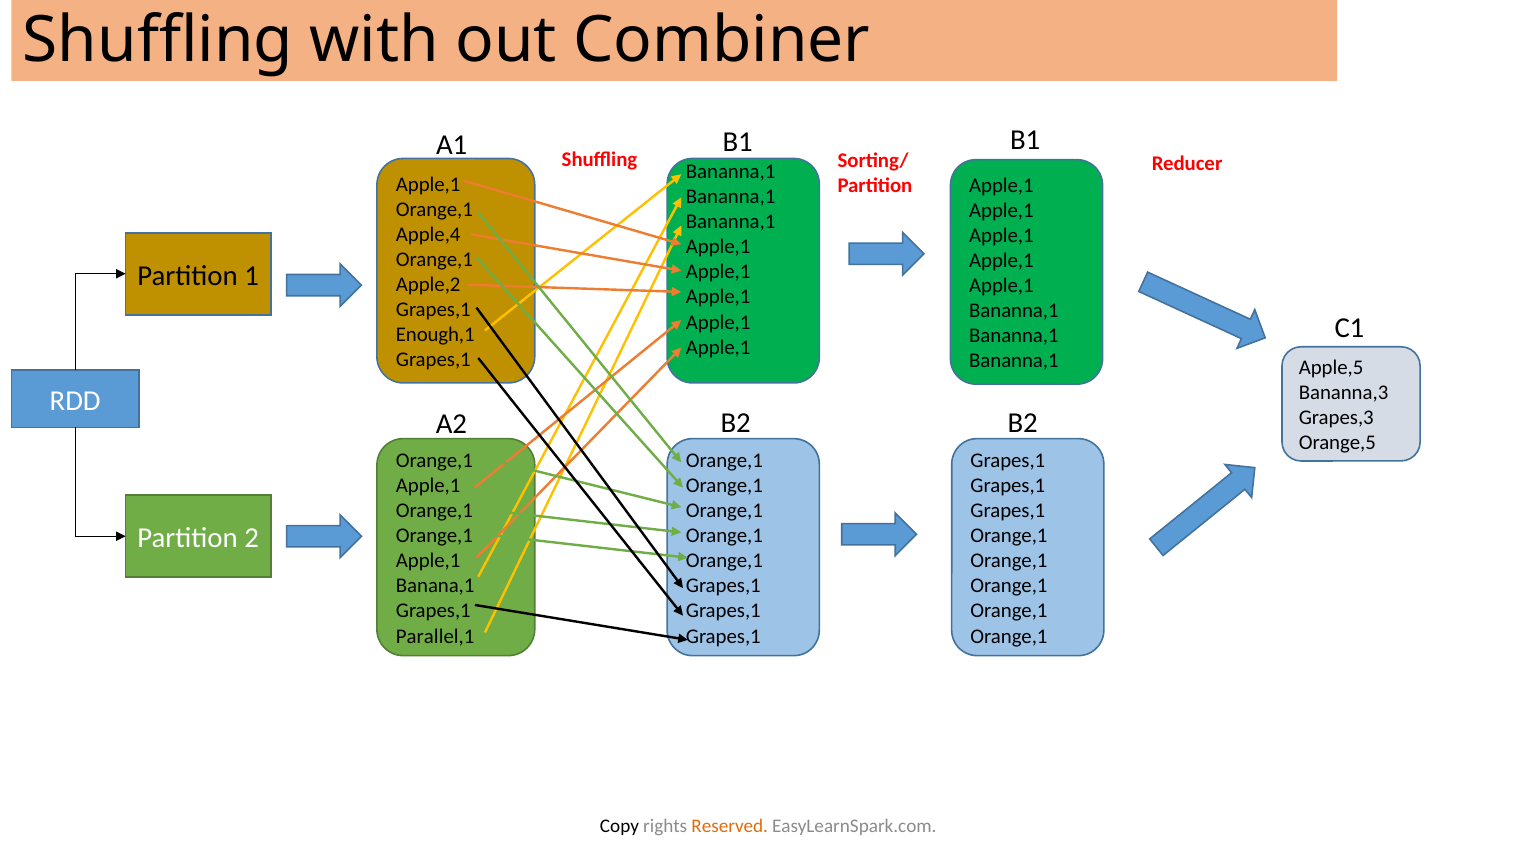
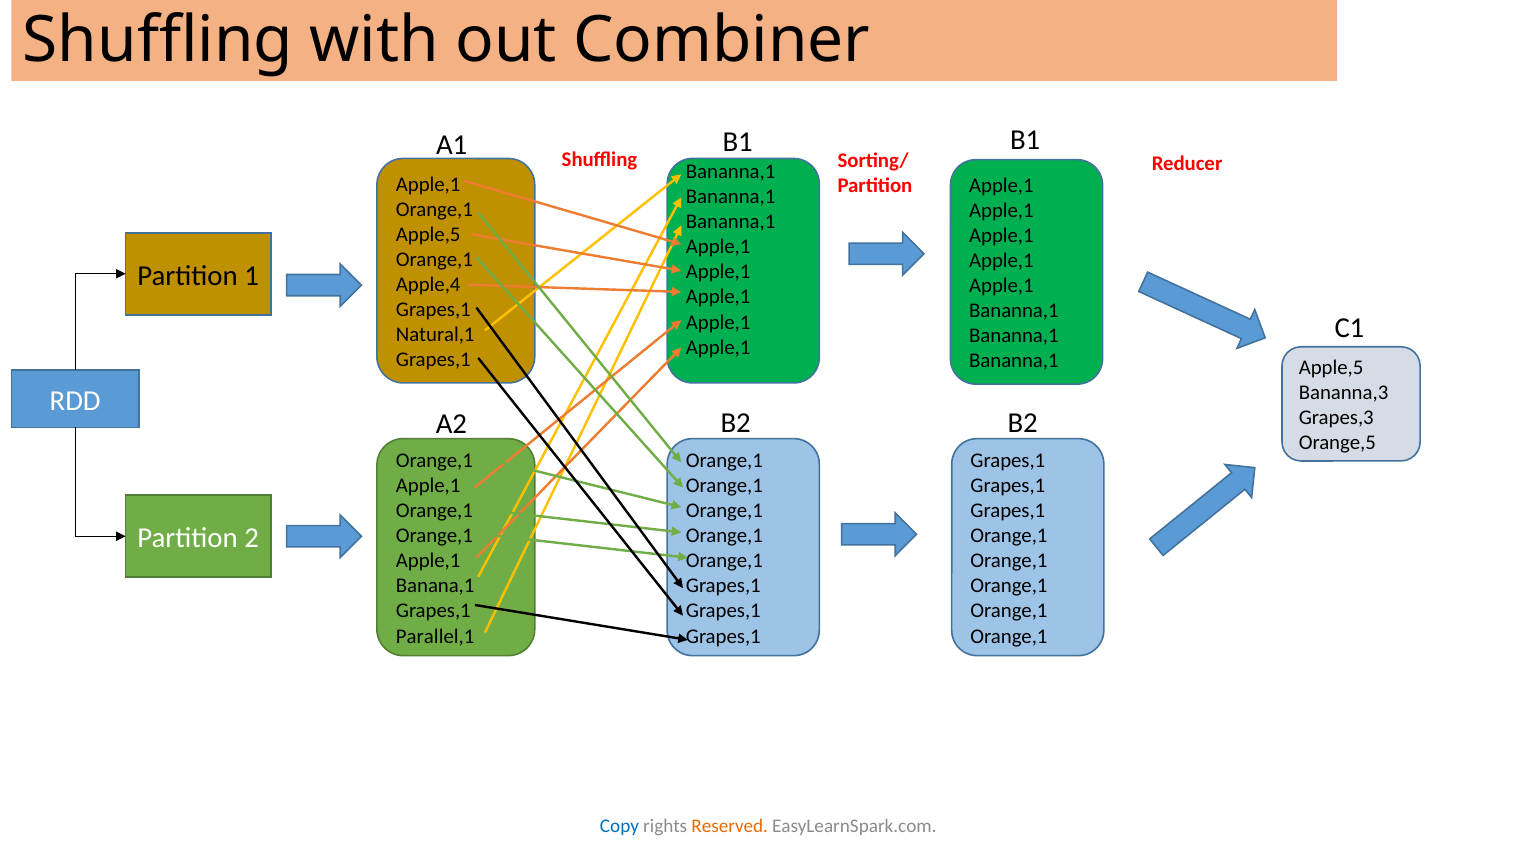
Apple,4 at (428, 234): Apple,4 -> Apple,5
Apple,2: Apple,2 -> Apple,4
Enough,1: Enough,1 -> Natural,1
Copy colour: black -> blue
